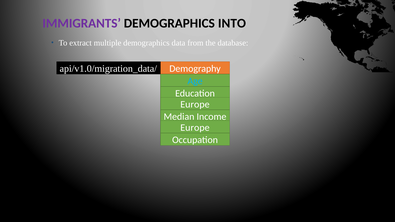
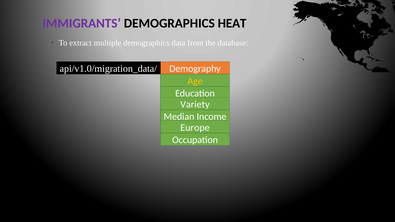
INTO: INTO -> HEAT
Age colour: light blue -> yellow
Europe at (195, 104): Europe -> Variety
